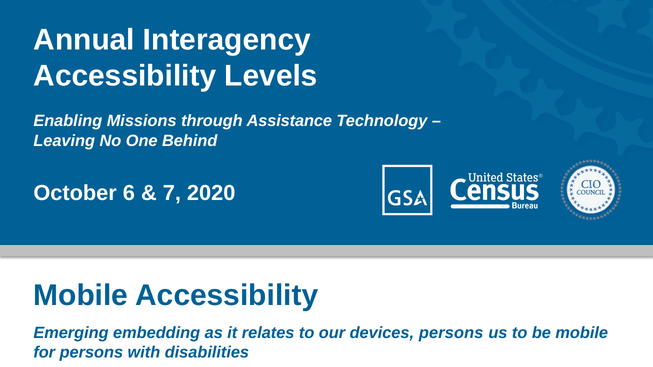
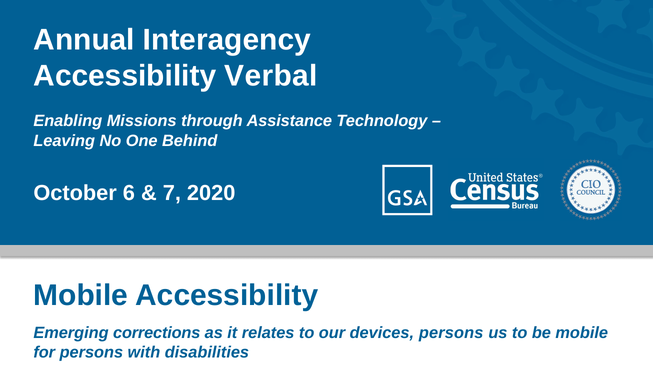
Levels: Levels -> Verbal
embedding: embedding -> corrections
